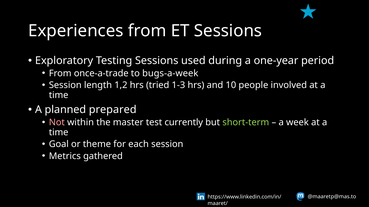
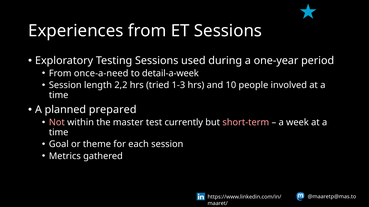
once-a-trade: once-a-trade -> once-a-need
bugs-a-week: bugs-a-week -> detail-a-week
1,2: 1,2 -> 2,2
short-term colour: light green -> pink
